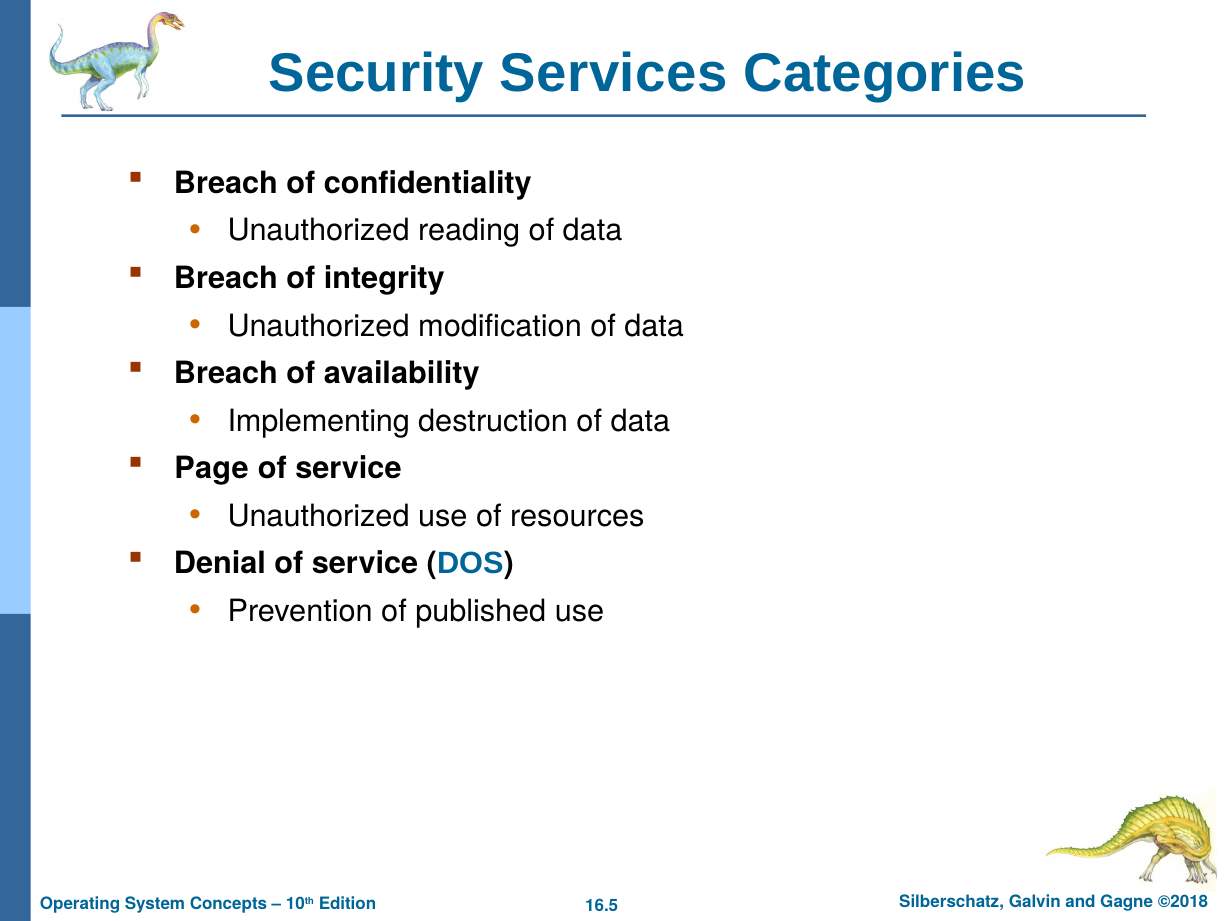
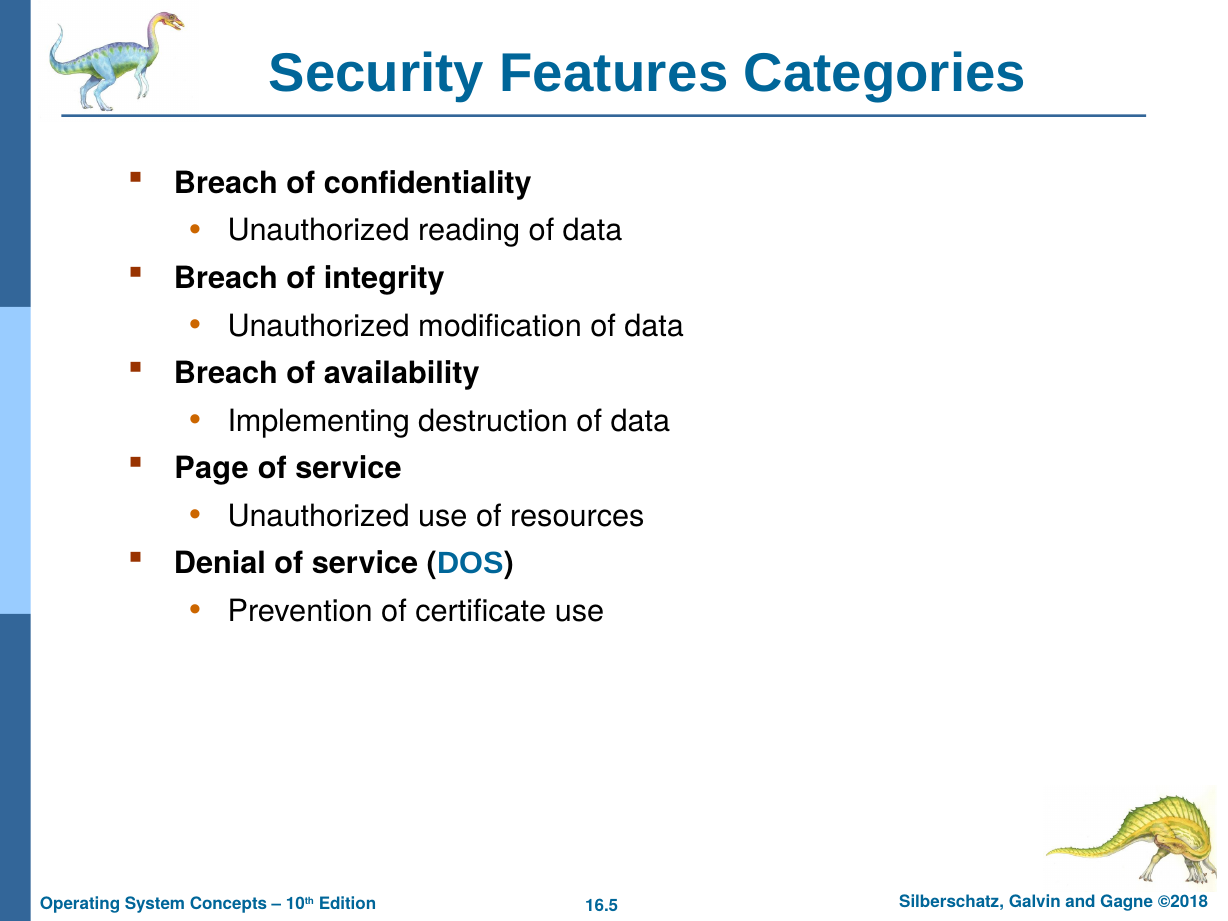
Services: Services -> Features
published: published -> certificate
